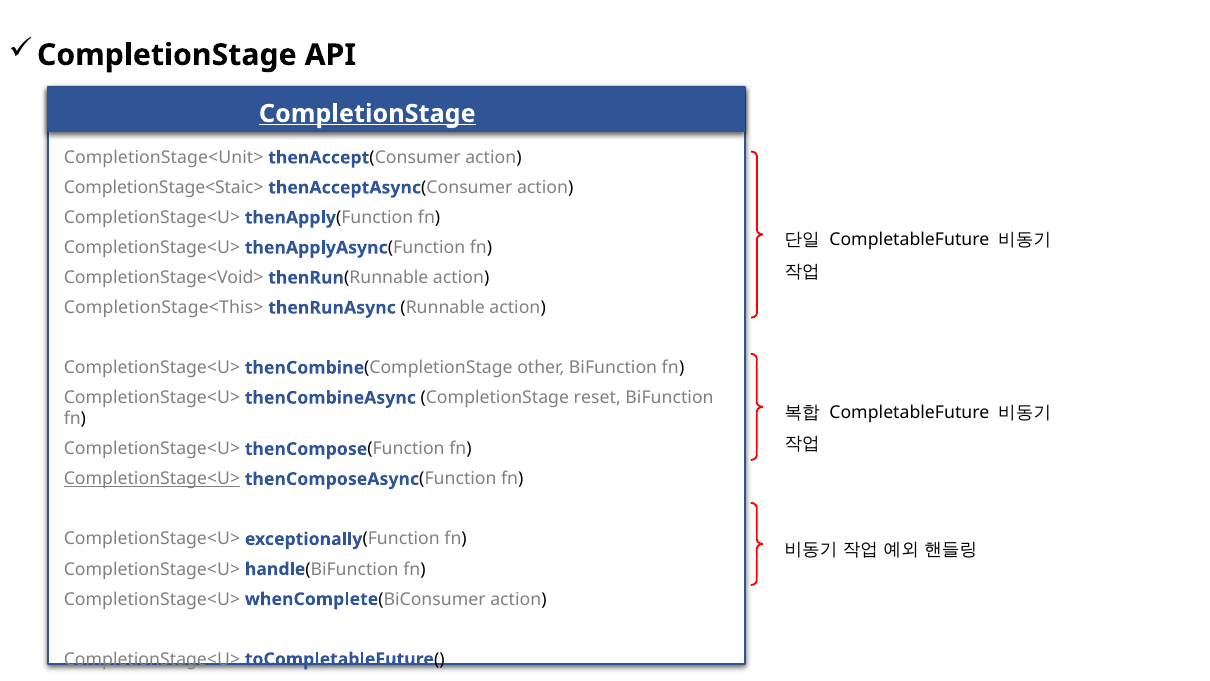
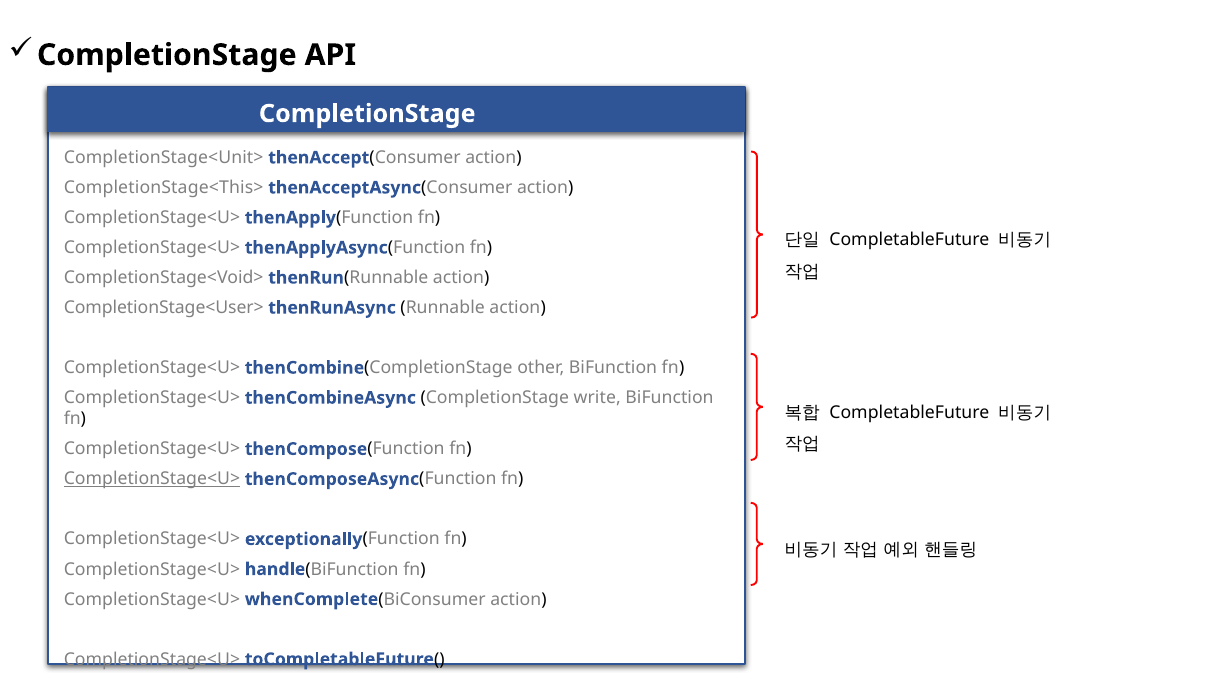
CompletionStage at (367, 114) underline: present -> none
CompletionStage<Staic>: CompletionStage<Staic> -> CompletionStage<This>
CompletionStage<This>: CompletionStage<This> -> CompletionStage<User>
reset: reset -> write
